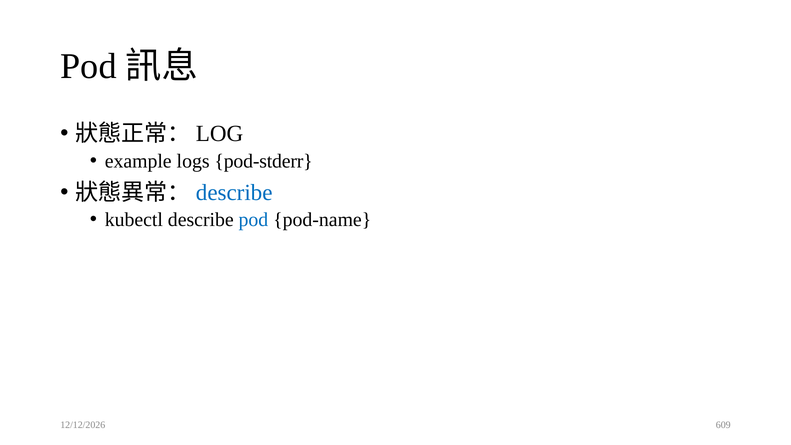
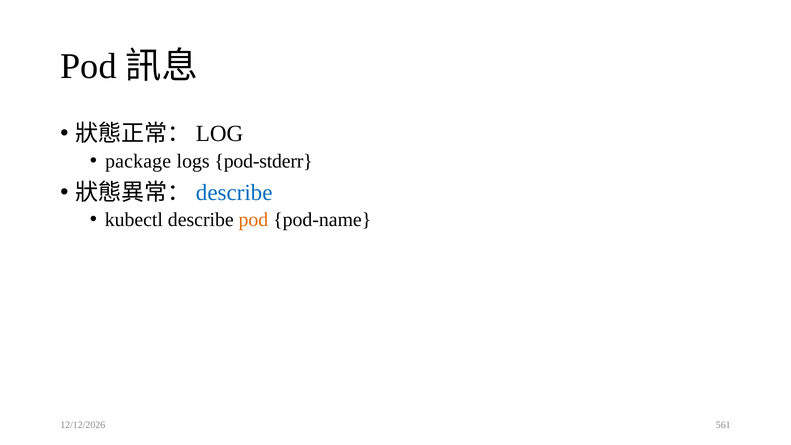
example: example -> package
pod at (253, 220) colour: blue -> orange
609: 609 -> 561
